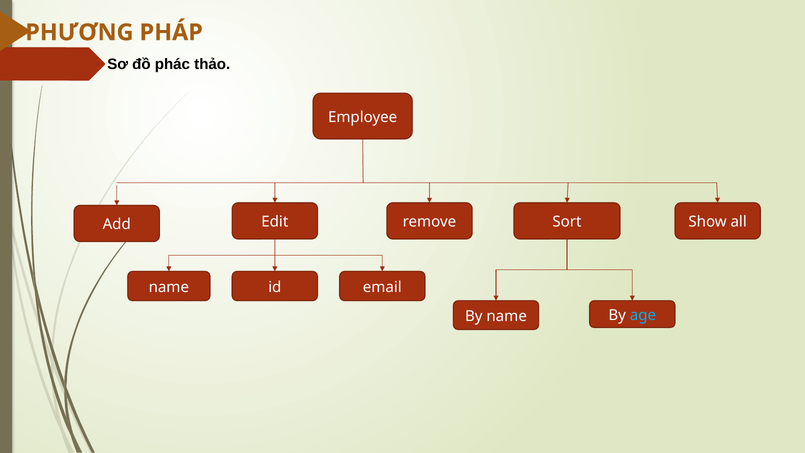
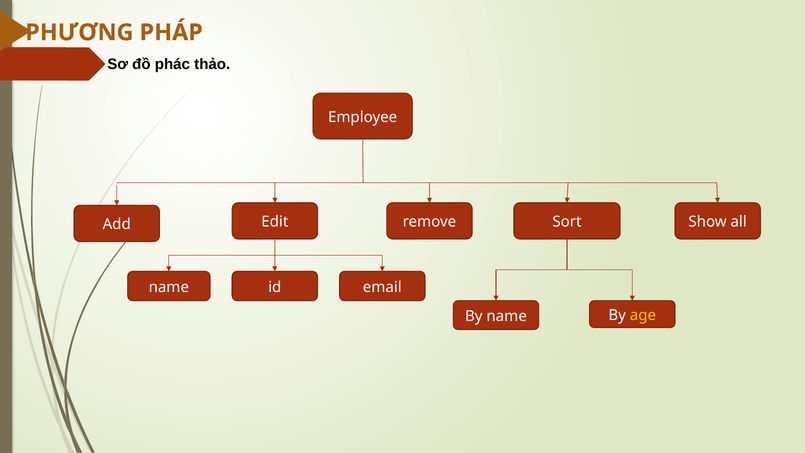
age colour: light blue -> yellow
